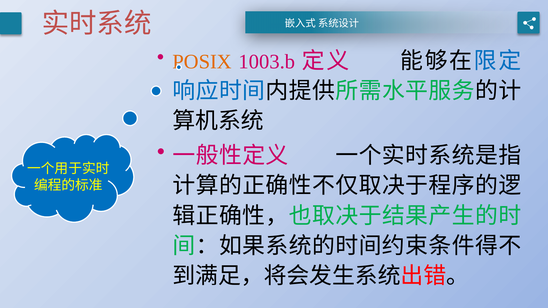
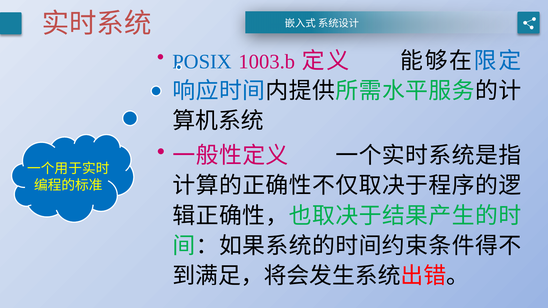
POSIX colour: orange -> blue
